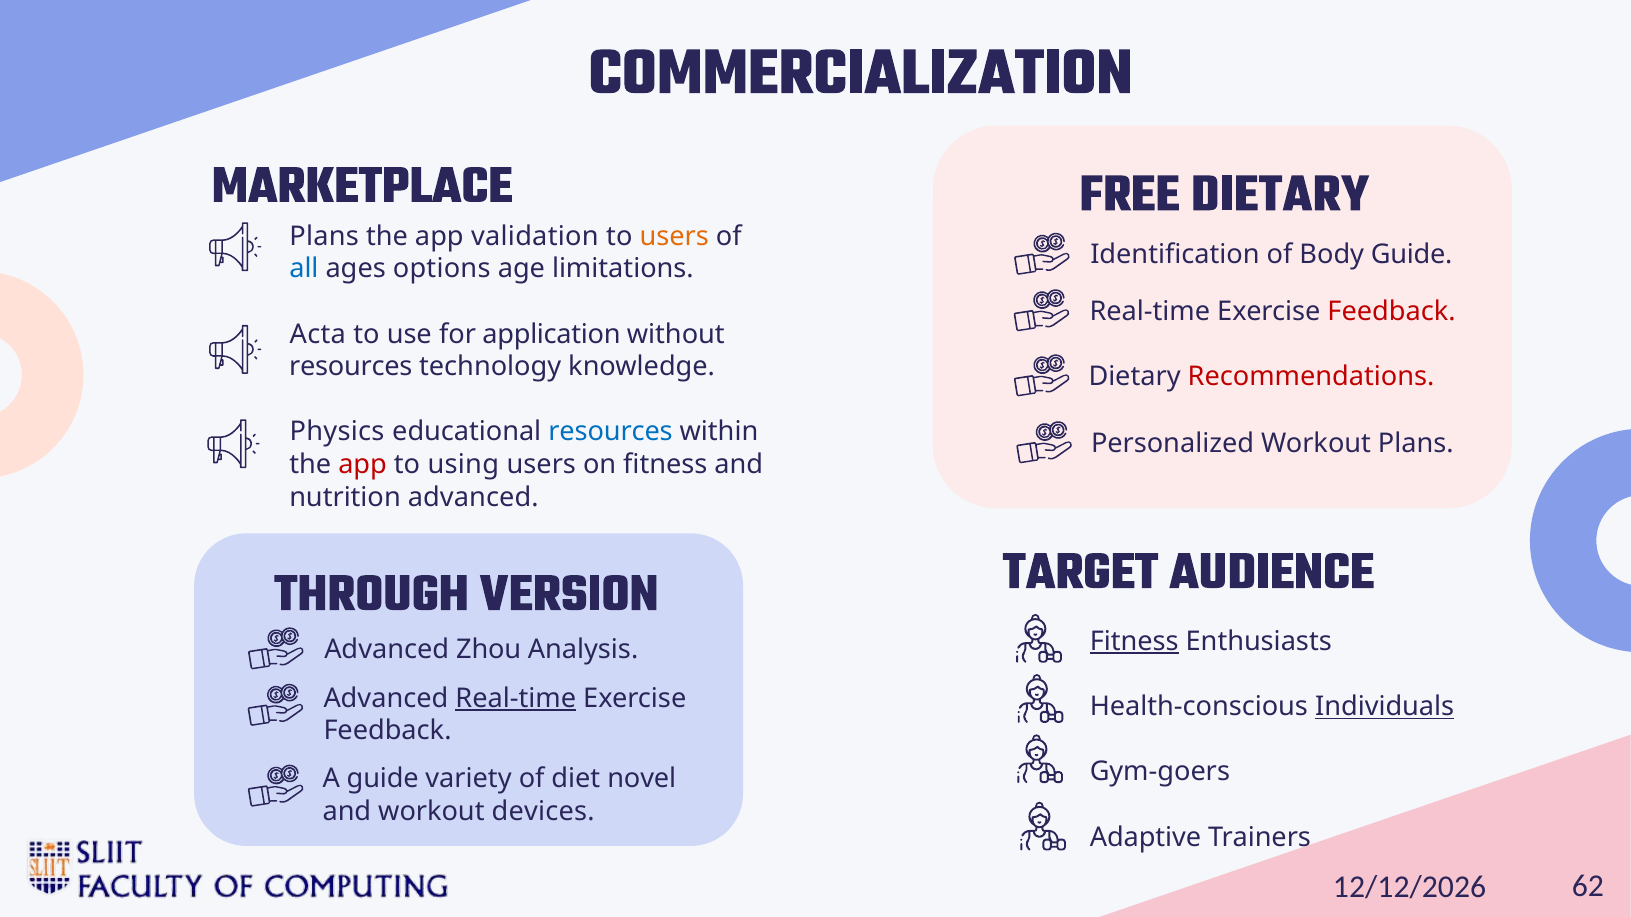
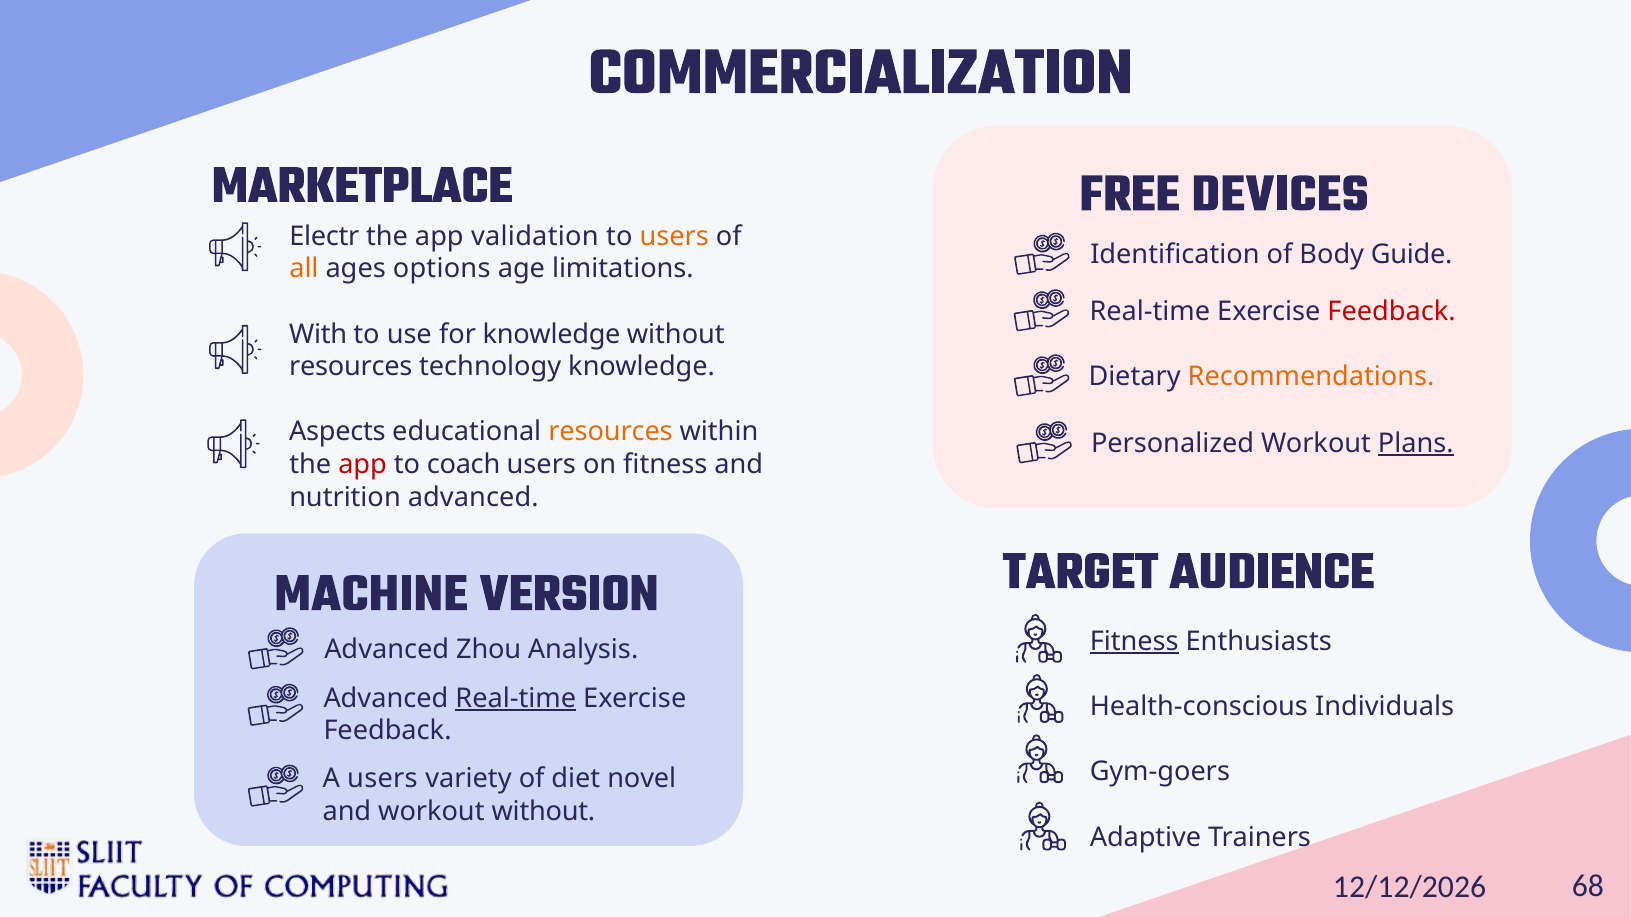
FREE DIETARY: DIETARY -> DEVICES
Plans at (324, 236): Plans -> Electr
all colour: blue -> orange
Acta: Acta -> With
for application: application -> knowledge
Recommendations colour: red -> orange
Physics: Physics -> Aspects
resources at (611, 432) colour: blue -> orange
Plans at (1416, 443) underline: none -> present
using: using -> coach
THROUGH: THROUGH -> MACHINE
Individuals underline: present -> none
A guide: guide -> users
workout devices: devices -> without
62: 62 -> 68
